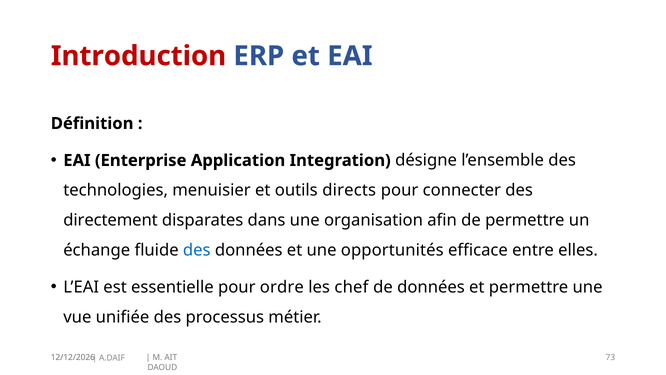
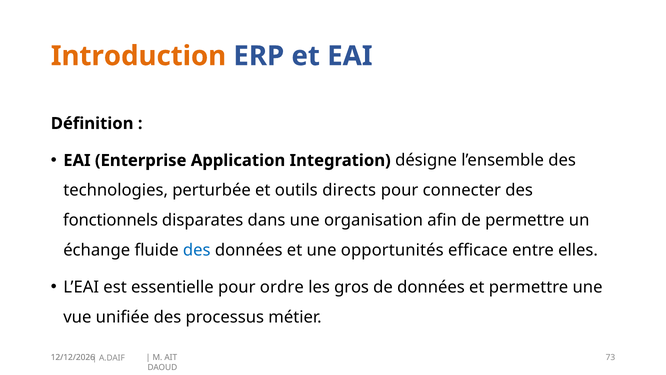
Introduction colour: red -> orange
menuisier: menuisier -> perturbée
directement: directement -> fonctionnels
chef: chef -> gros
